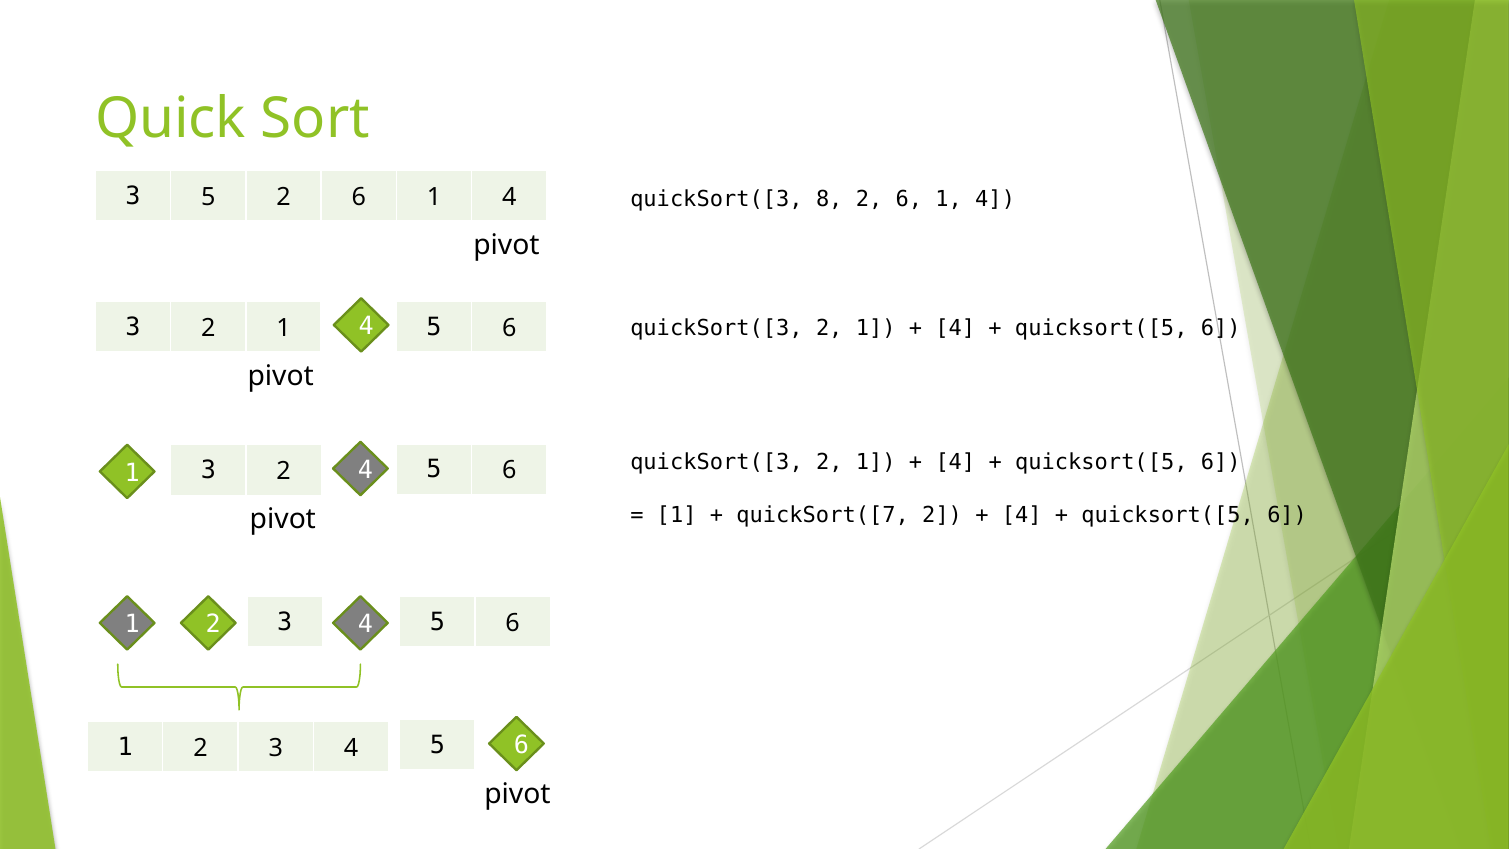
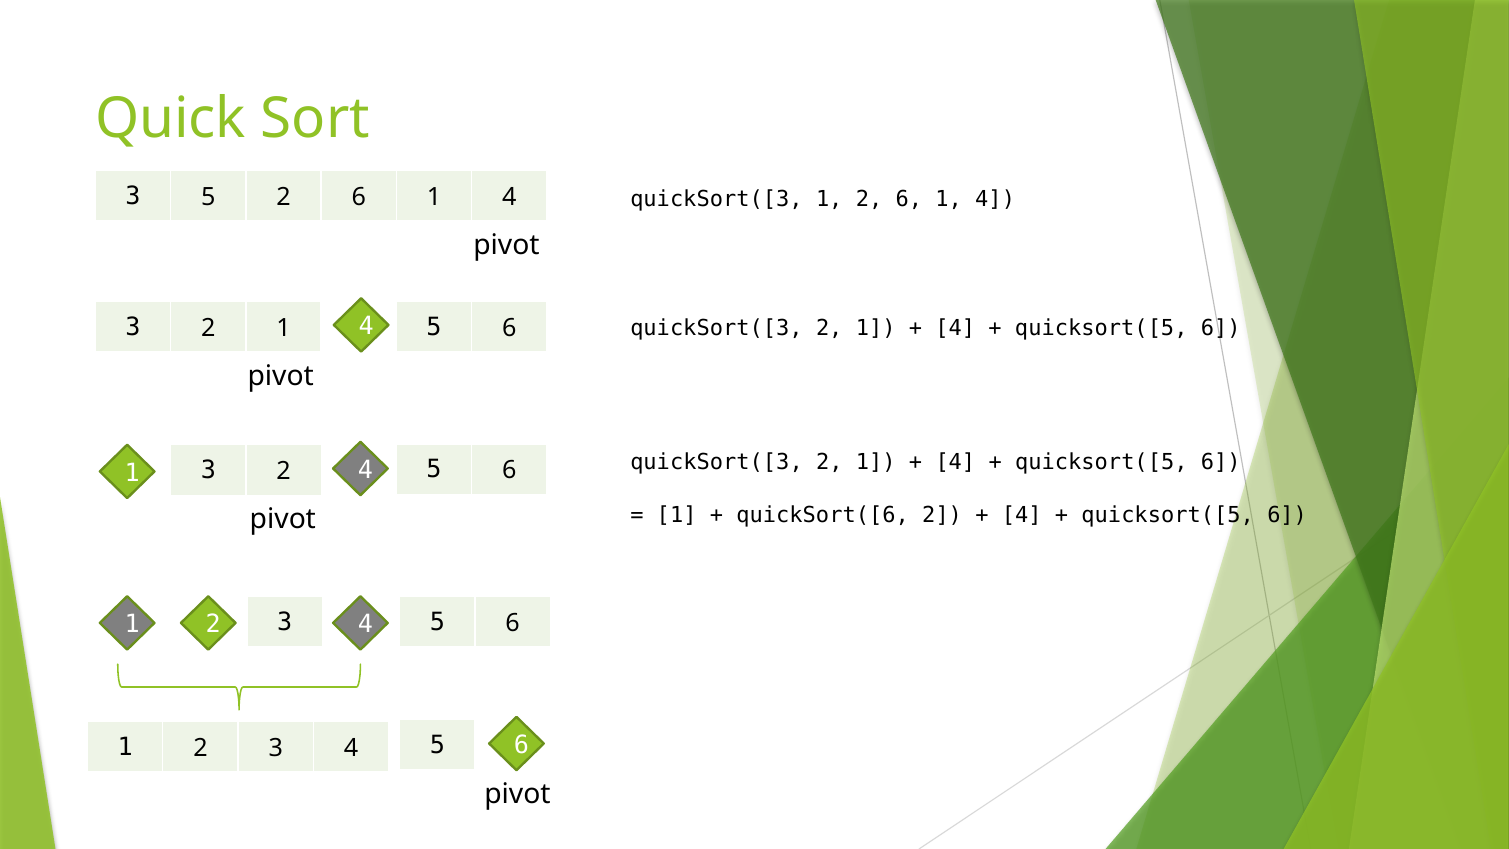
quickSort([3 8: 8 -> 1
quickSort([7: quickSort([7 -> quickSort([6
